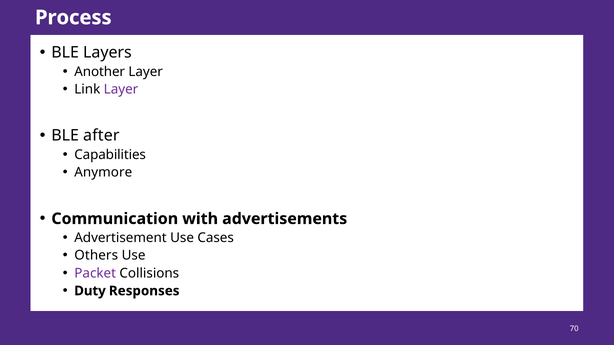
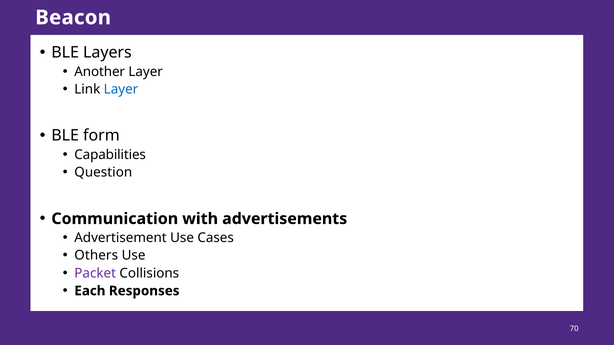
Process: Process -> Beacon
Layer at (121, 89) colour: purple -> blue
after: after -> form
Anymore: Anymore -> Question
Duty: Duty -> Each
